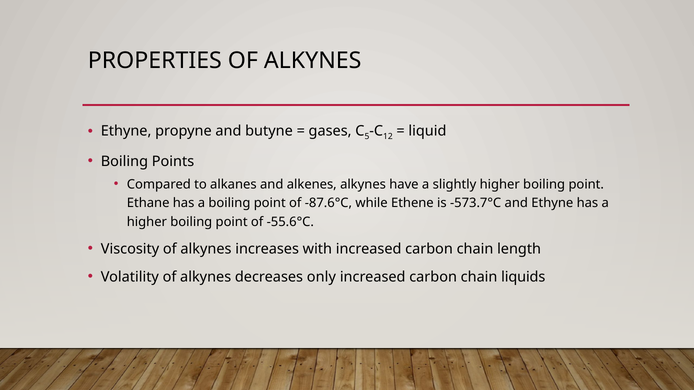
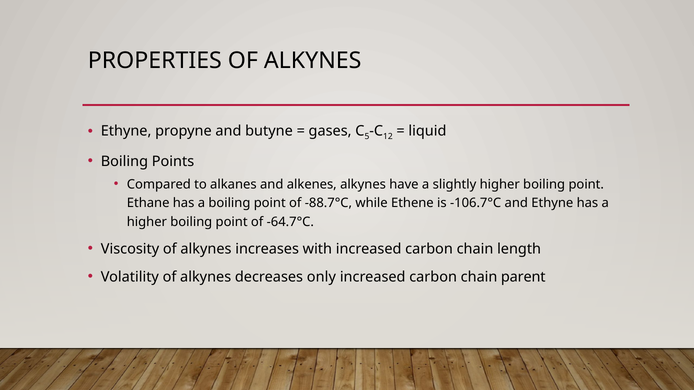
-87.6°C: -87.6°C -> -88.7°C
-573.7°C: -573.7°C -> -106.7°C
-55.6°C: -55.6°C -> -64.7°C
liquids: liquids -> parent
